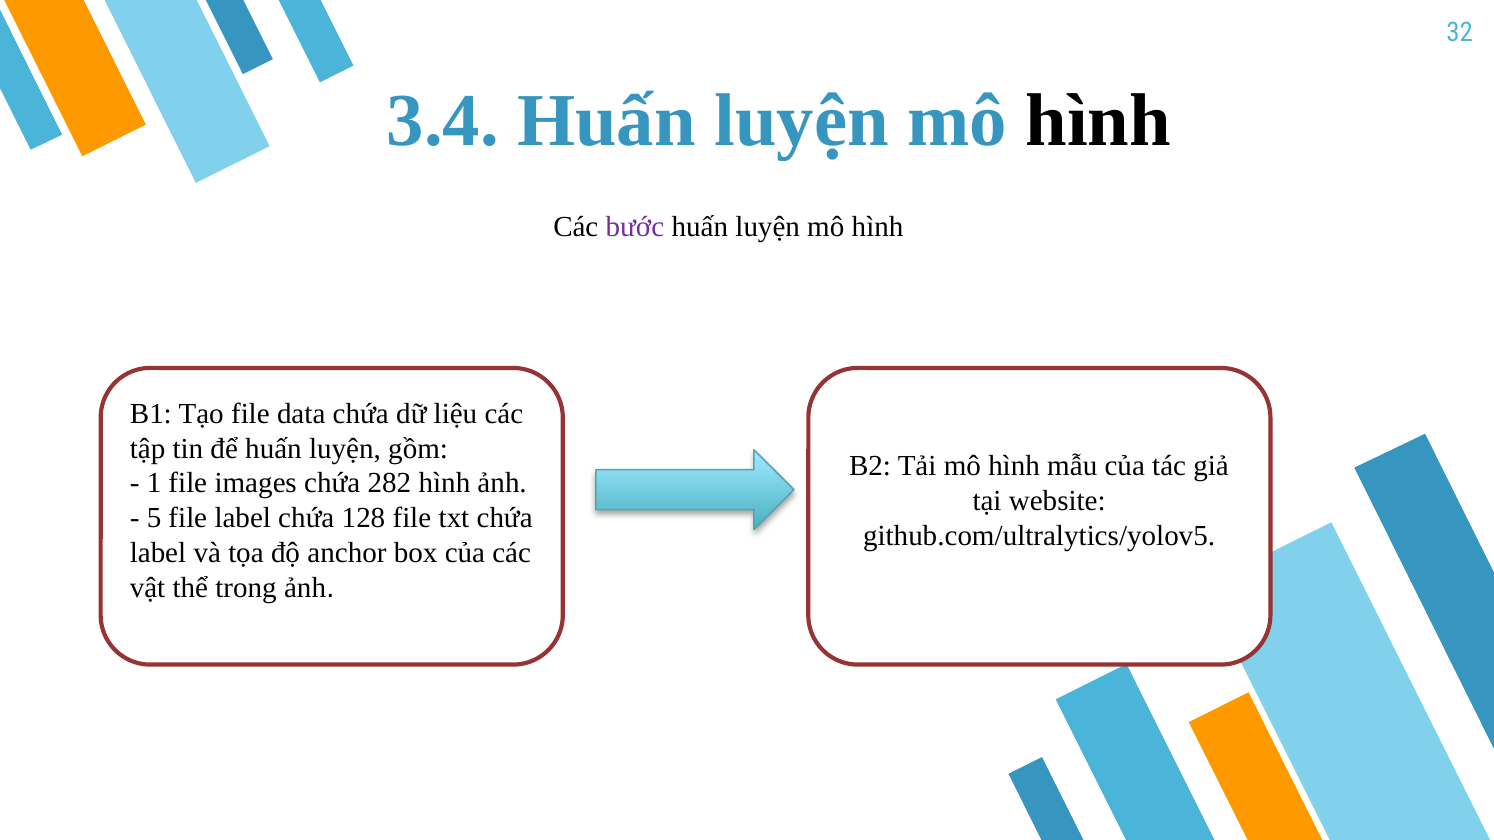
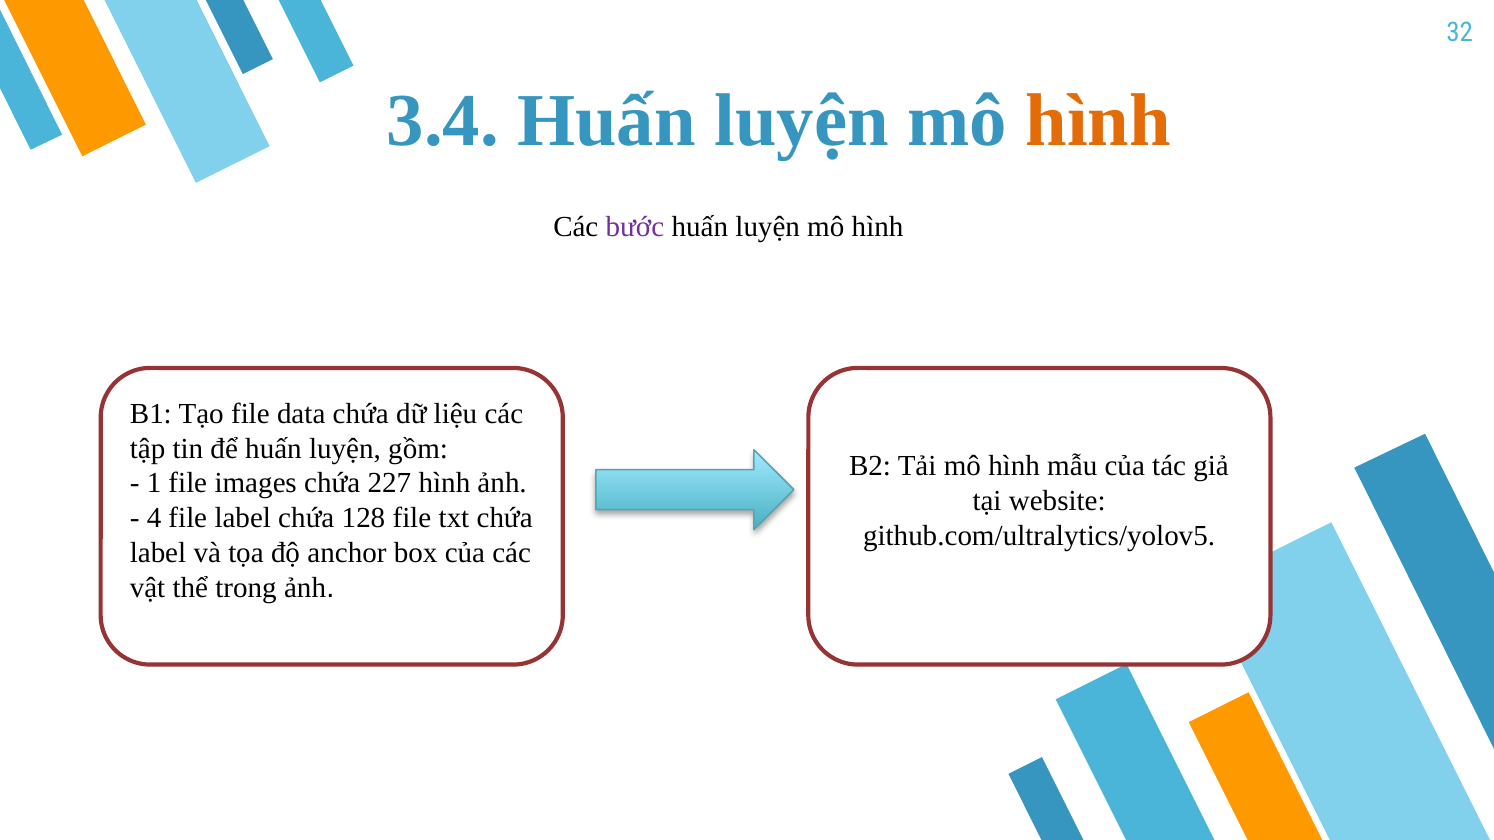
hình at (1098, 121) colour: black -> orange
282: 282 -> 227
5: 5 -> 4
